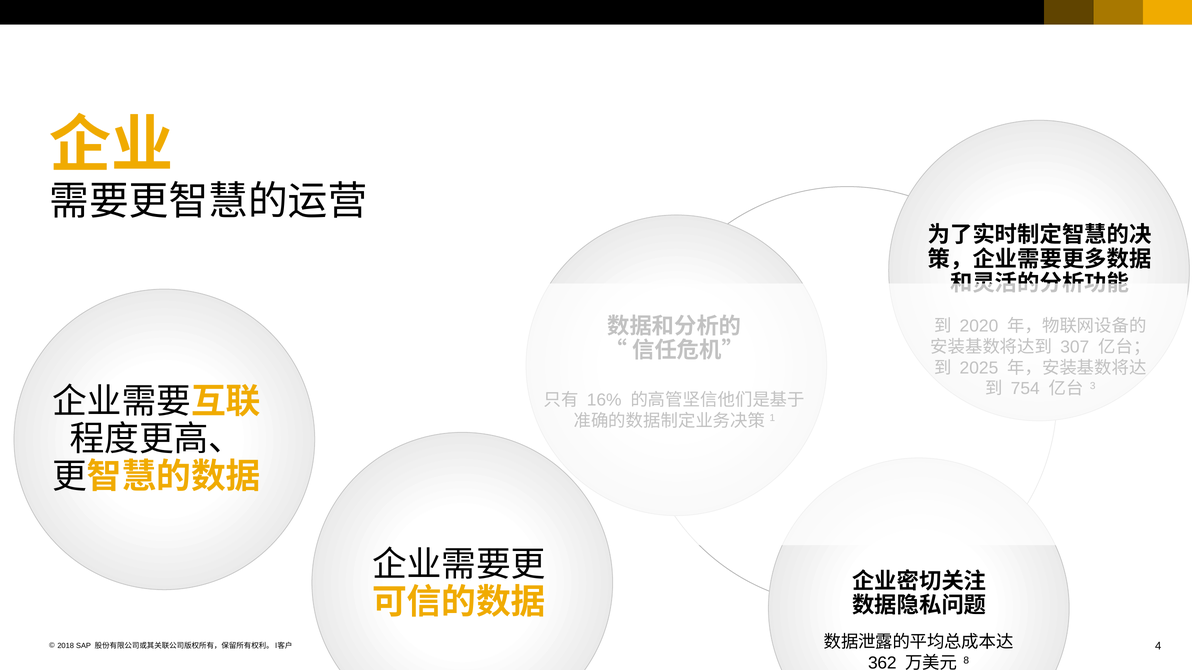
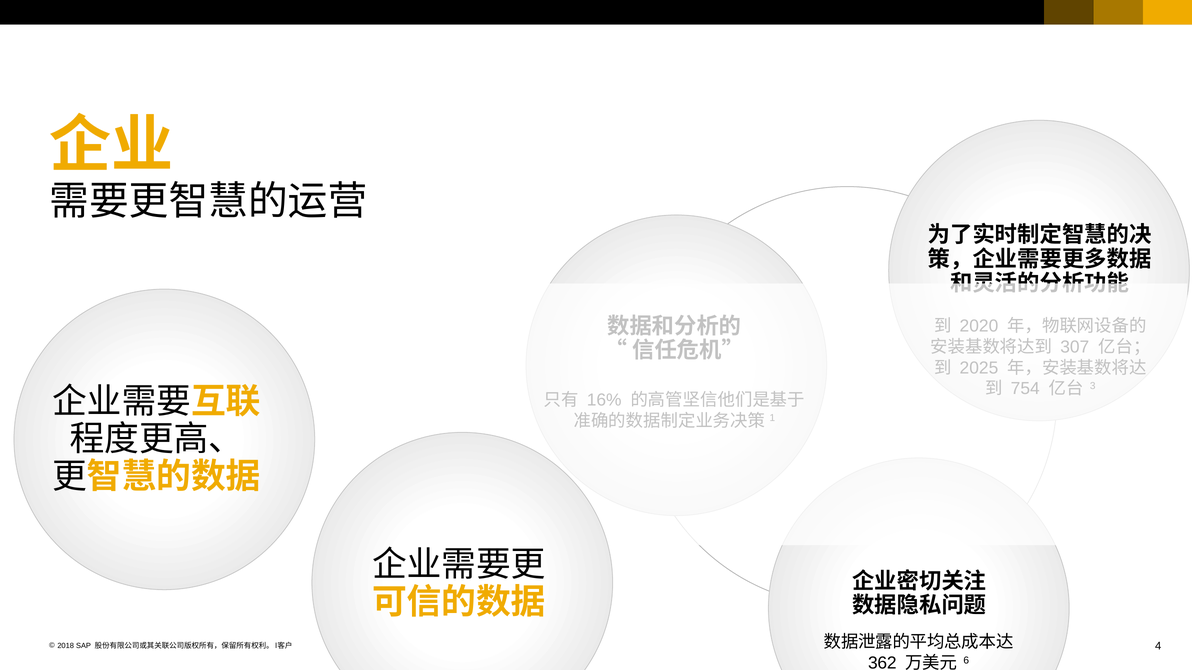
8: 8 -> 6
